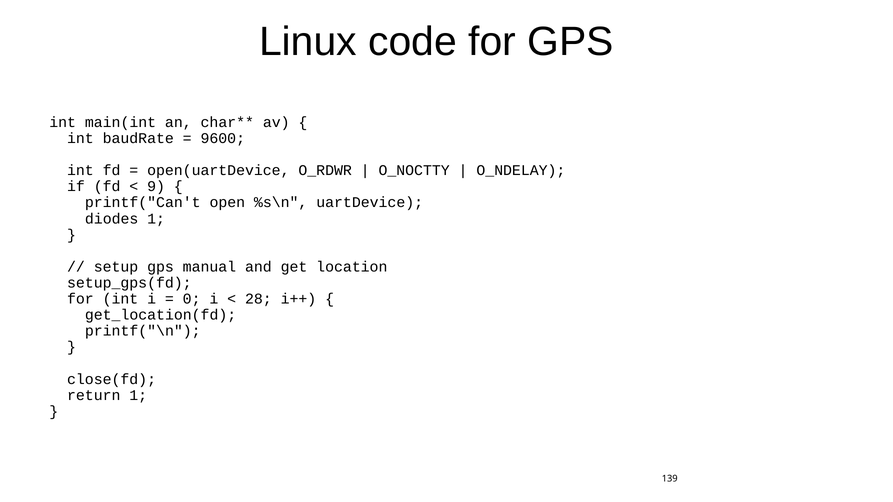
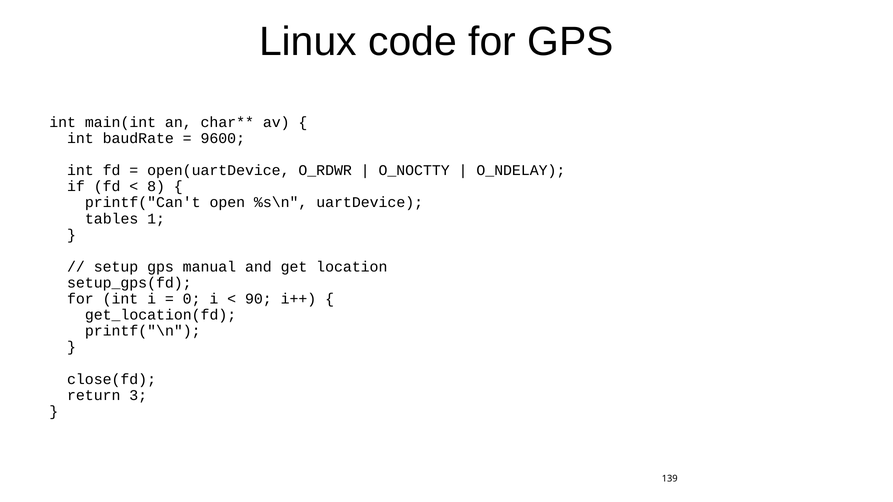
9: 9 -> 8
diodes: diodes -> tables
28: 28 -> 90
return 1: 1 -> 3
